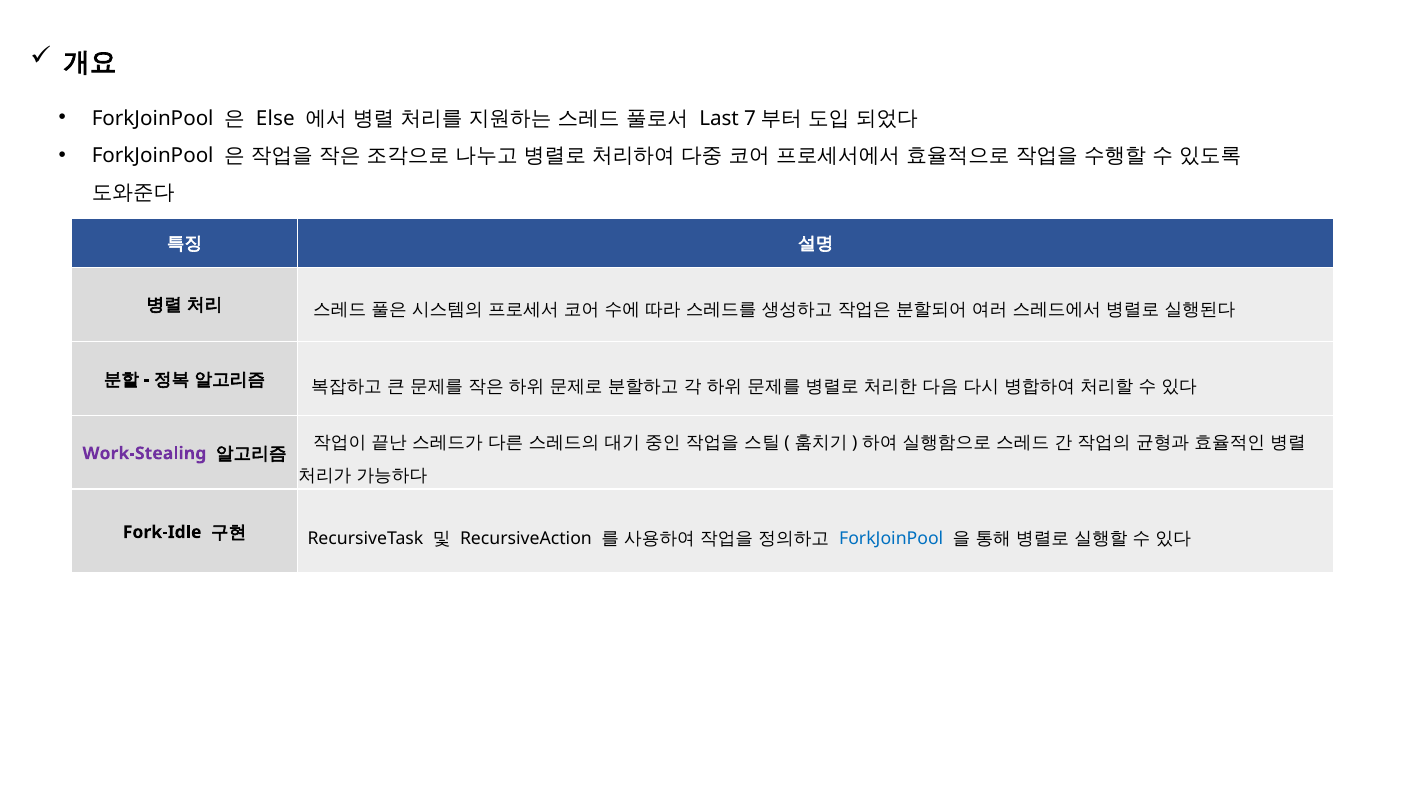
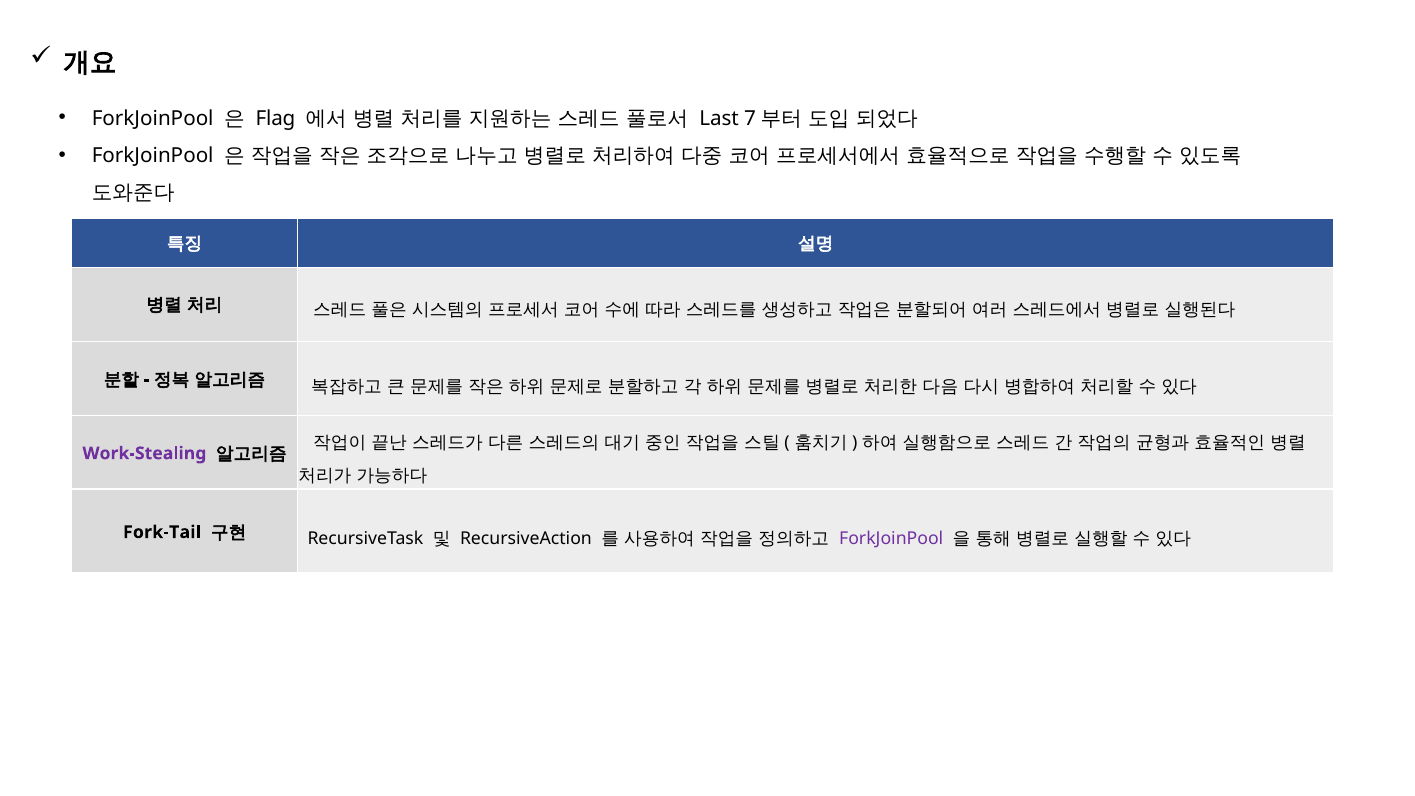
Else: Else -> Flag
Fork-Idle: Fork-Idle -> Fork-Tail
ForkJoinPool at (891, 538) colour: blue -> purple
